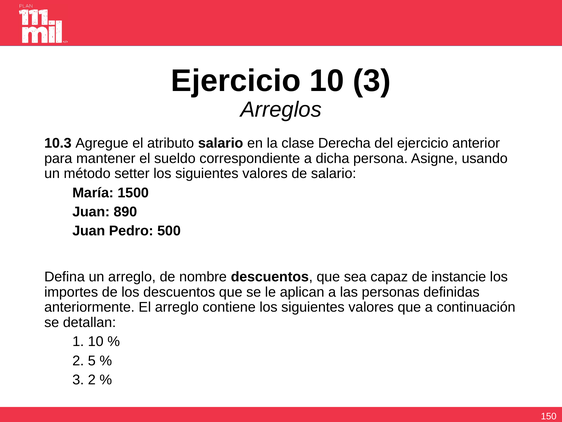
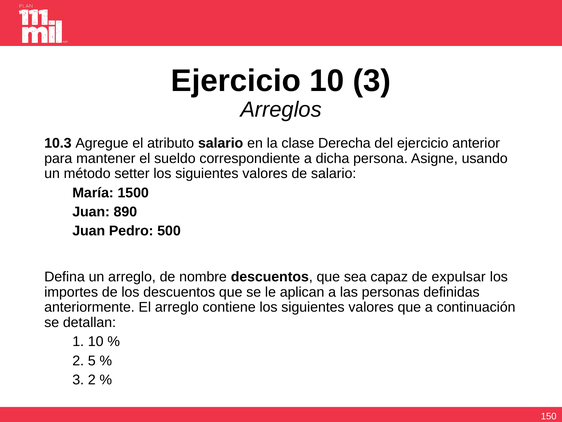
instancie: instancie -> expulsar
